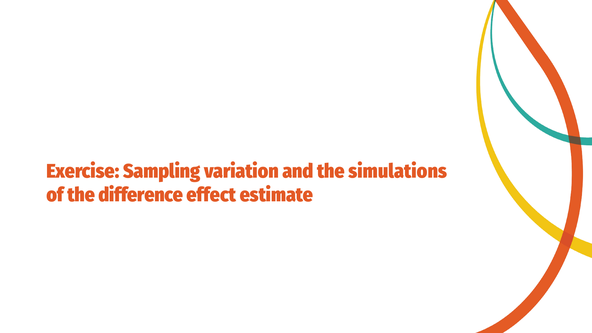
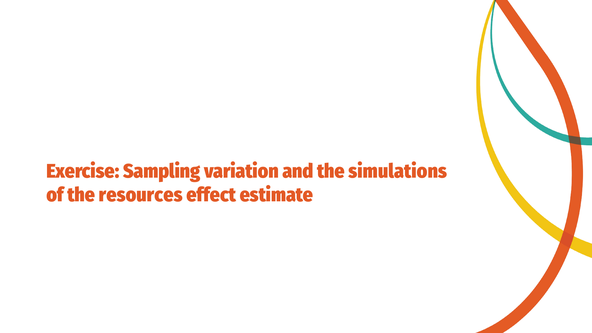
difference: difference -> resources
